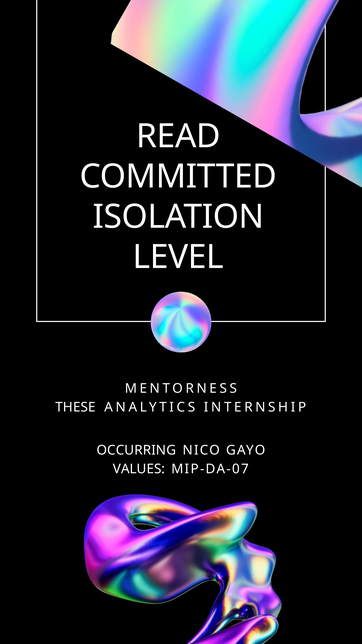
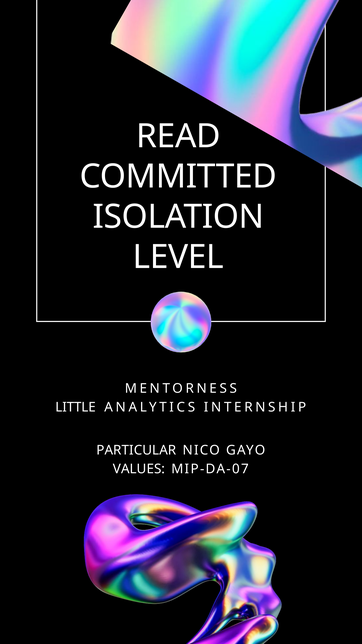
THESE: THESE -> LITTLE
OCCURRING: OCCURRING -> PARTICULAR
